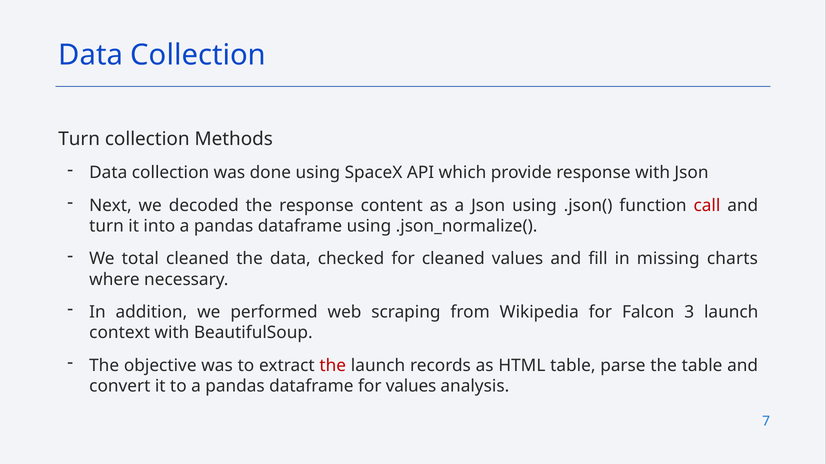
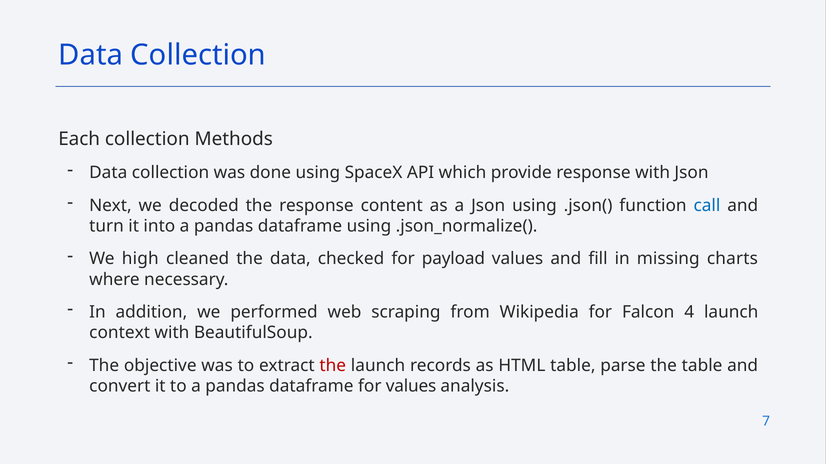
Turn at (79, 139): Turn -> Each
call colour: red -> blue
total: total -> high
for cleaned: cleaned -> payload
3: 3 -> 4
